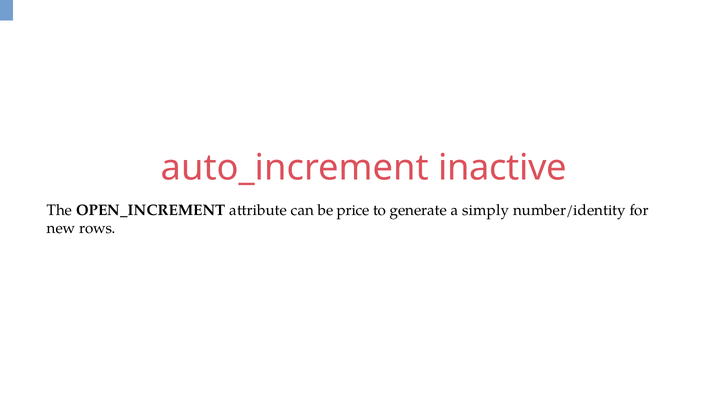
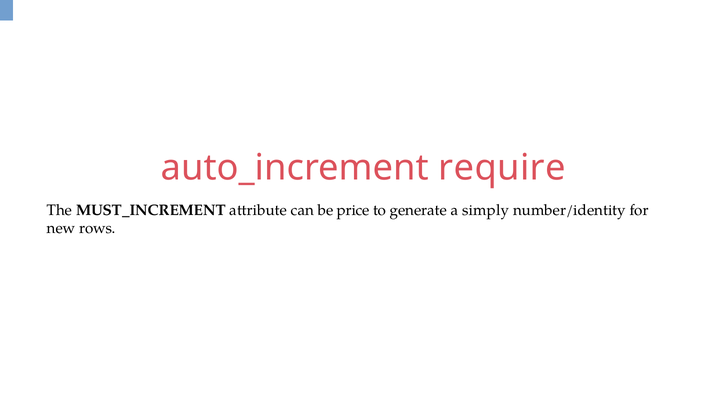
inactive: inactive -> require
OPEN_INCREMENT: OPEN_INCREMENT -> MUST_INCREMENT
